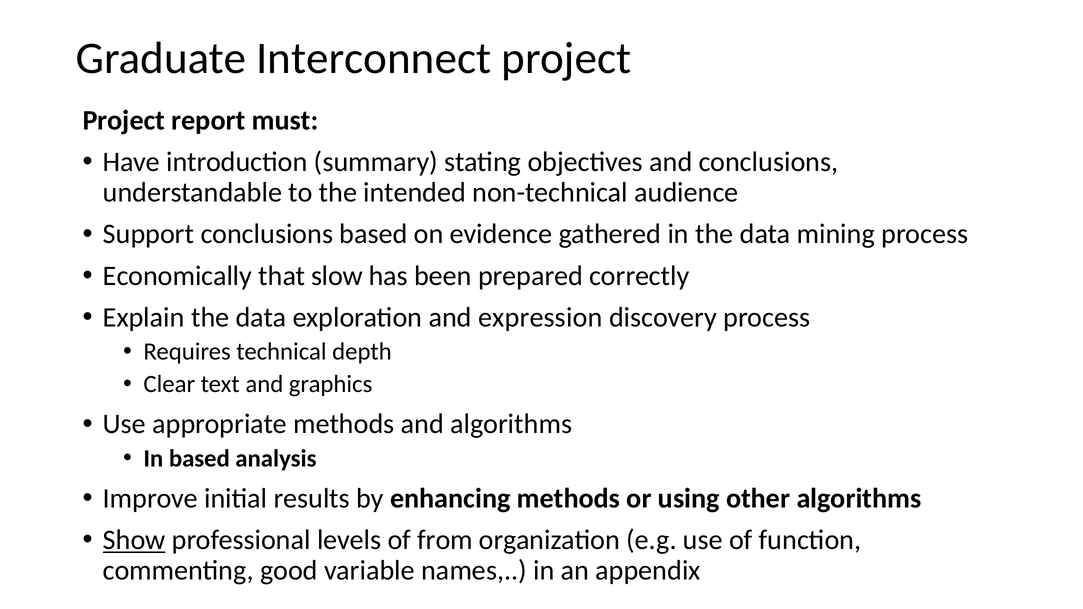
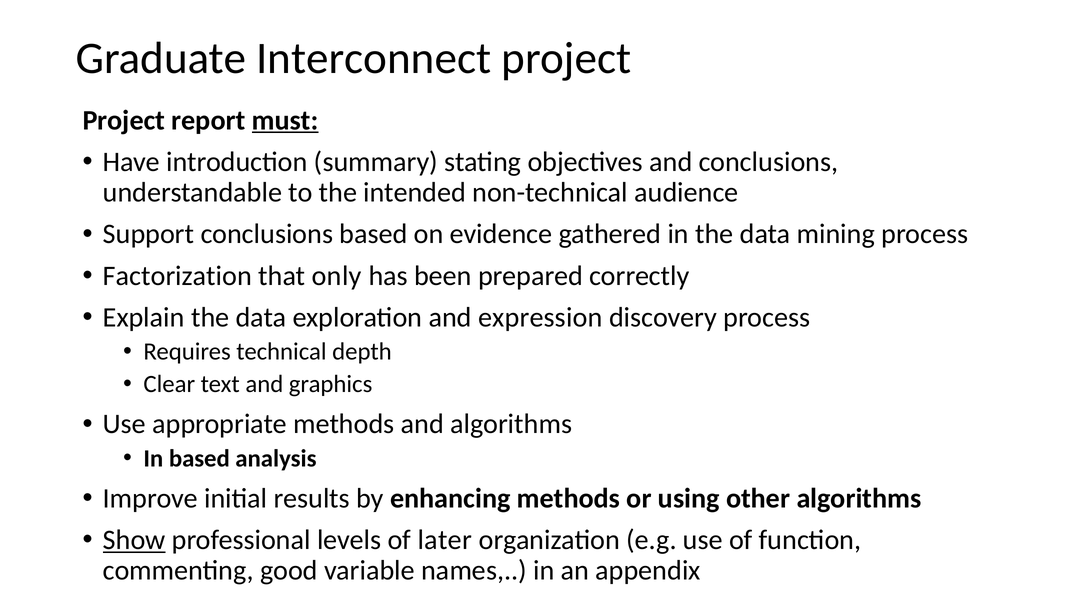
must underline: none -> present
Economically: Economically -> Factorization
slow: slow -> only
from: from -> later
